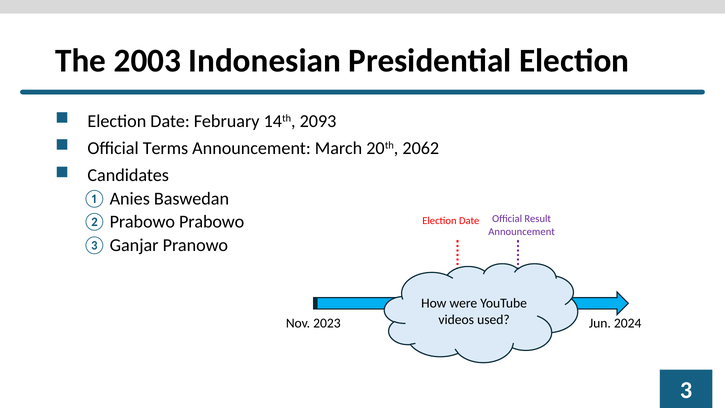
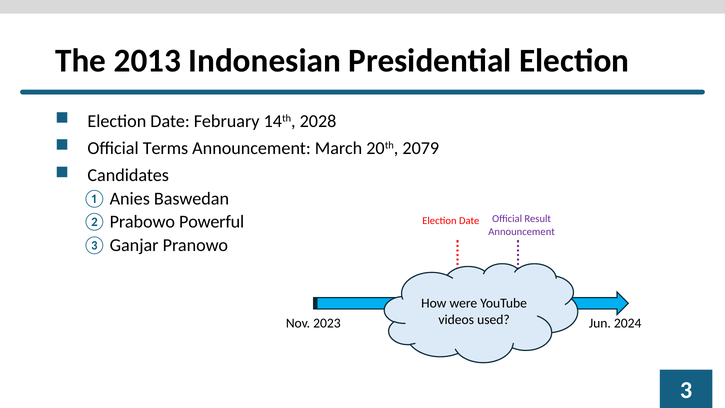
2003: 2003 -> 2013
2093: 2093 -> 2028
2062: 2062 -> 2079
Prabowo: Prabowo -> Powerful
